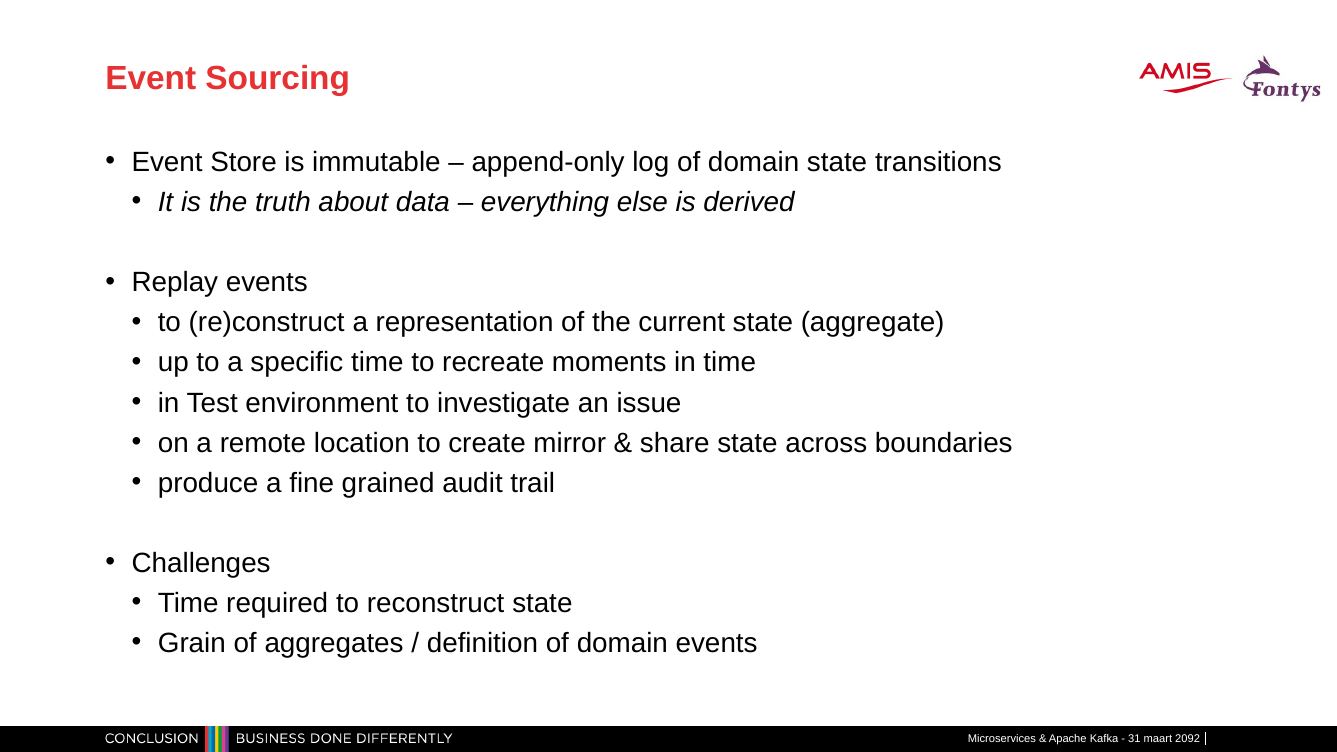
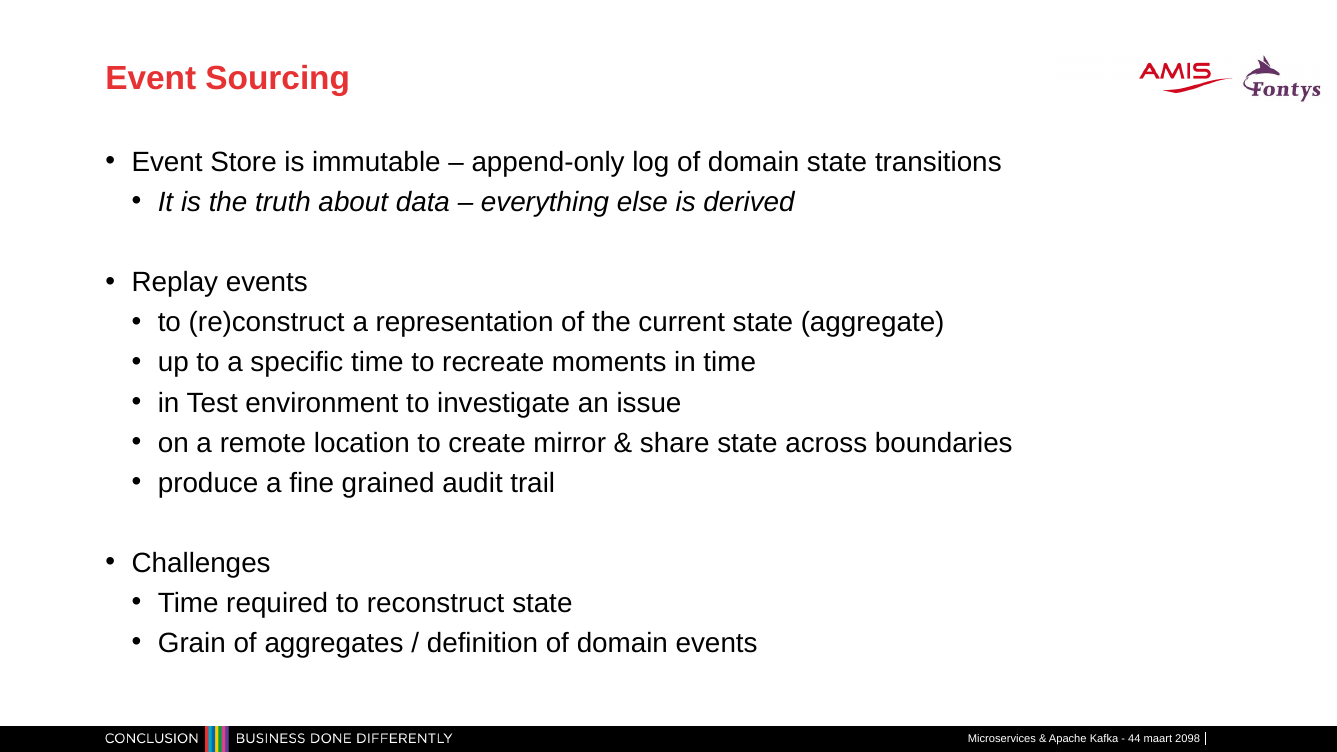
31: 31 -> 44
2092: 2092 -> 2098
